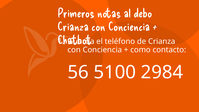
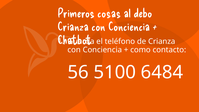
notas: notas -> cosas
2984: 2984 -> 6484
